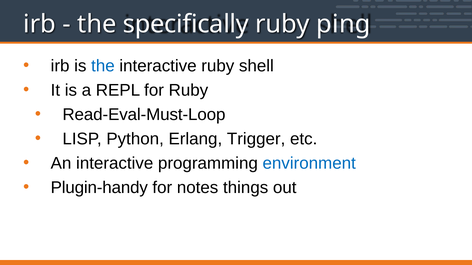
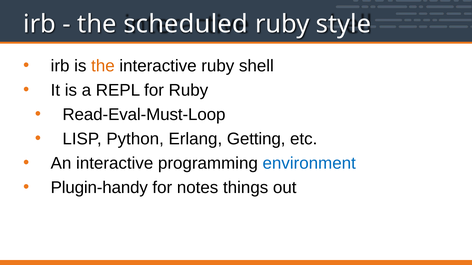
specifically: specifically -> scheduled
ping: ping -> style
the at (103, 66) colour: blue -> orange
Trigger: Trigger -> Getting
